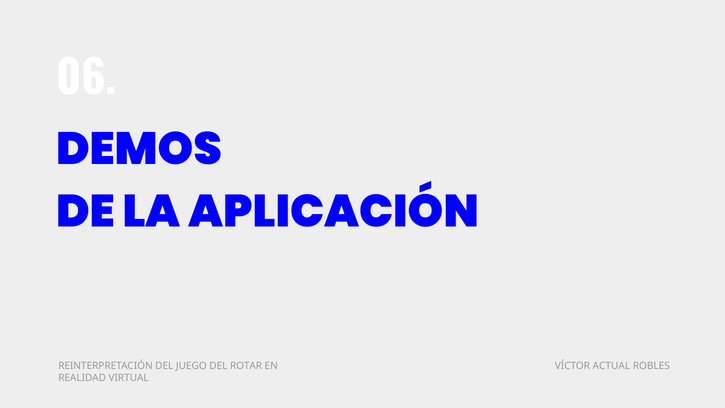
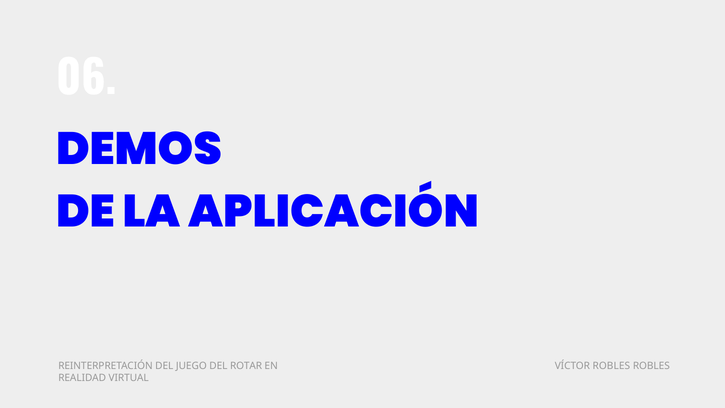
VÍCTOR ACTUAL: ACTUAL -> ROBLES
